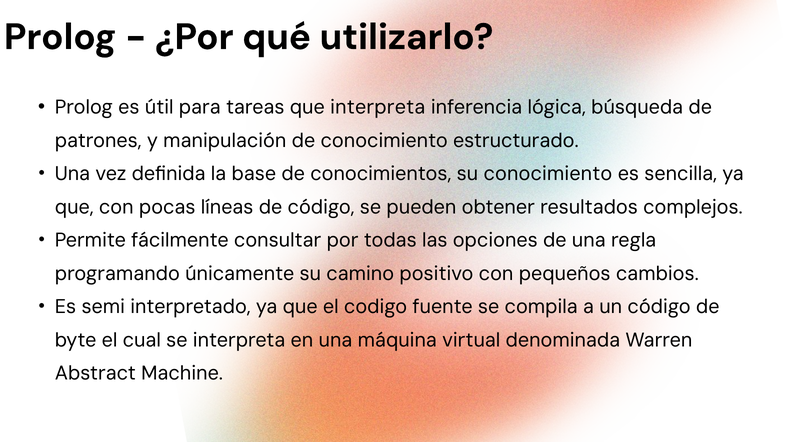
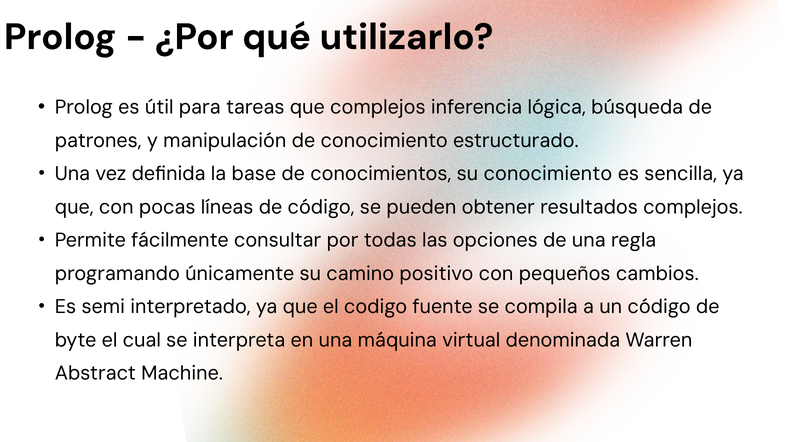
que interpreta: interpreta -> complejos
